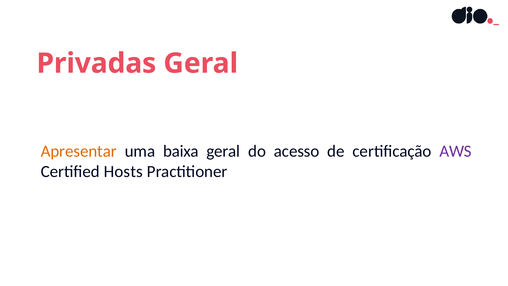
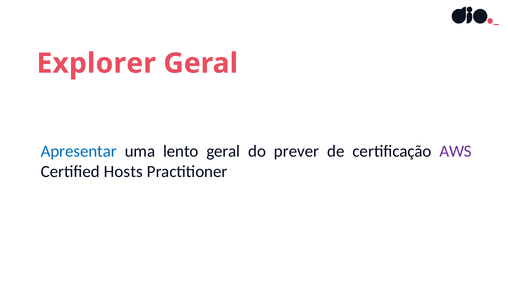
Privadas: Privadas -> Explorer
Apresentar colour: orange -> blue
baixa: baixa -> lento
acesso: acesso -> prever
